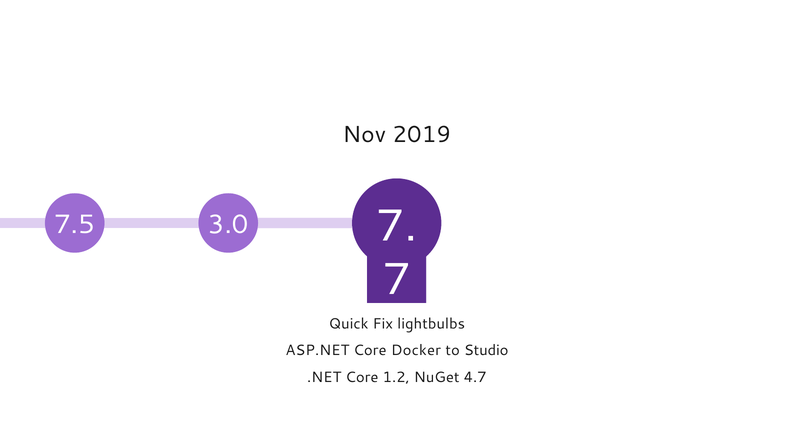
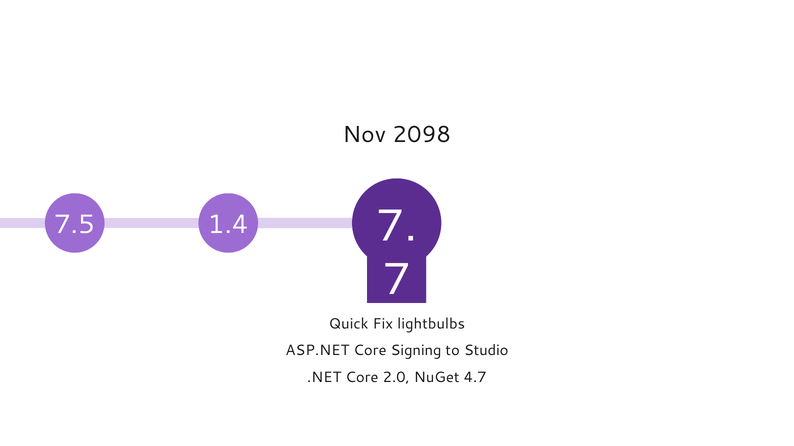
2019: 2019 -> 2098
3.0: 3.0 -> 1.4
Docker: Docker -> Signing
1.2: 1.2 -> 2.0
